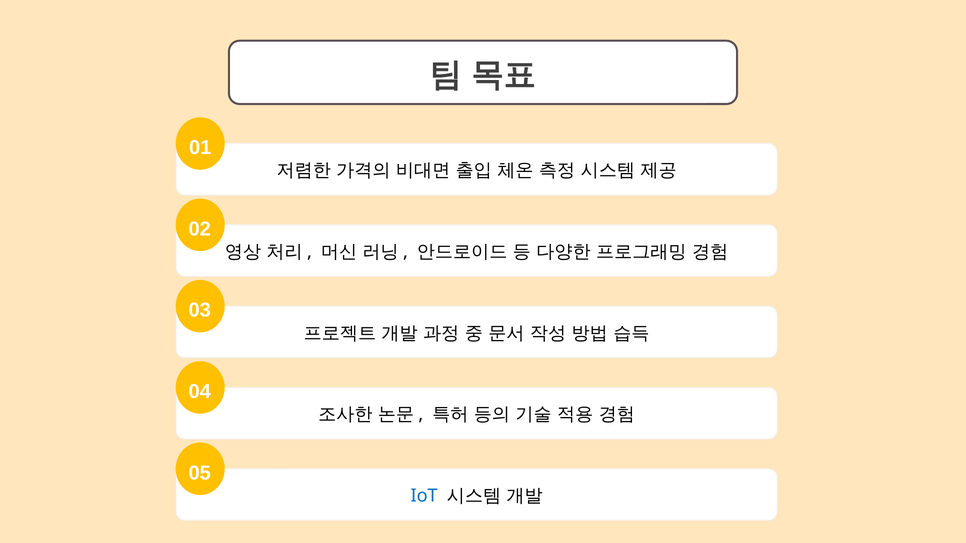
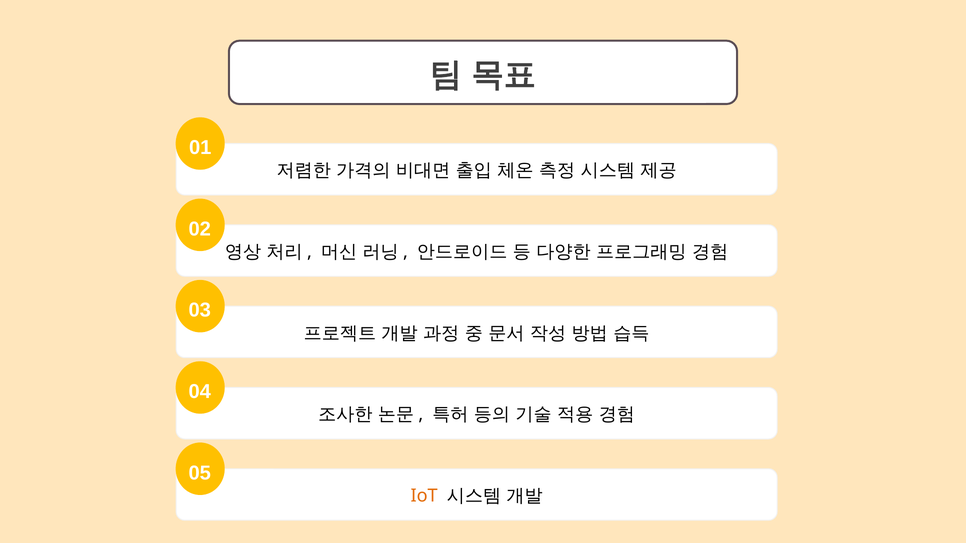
IoT colour: blue -> orange
